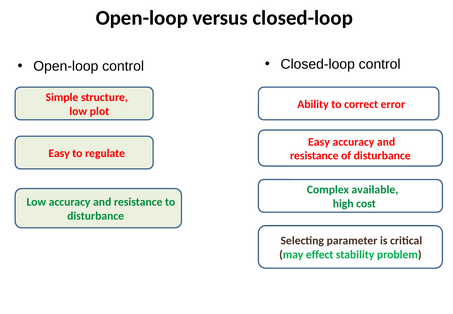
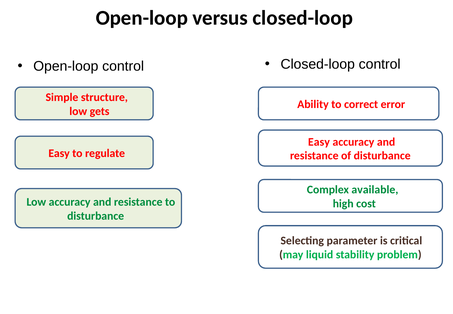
plot: plot -> gets
effect: effect -> liquid
